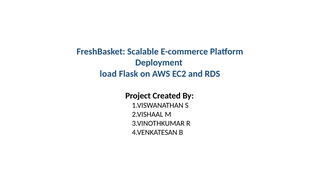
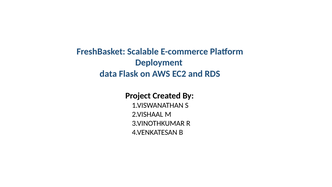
load: load -> data
